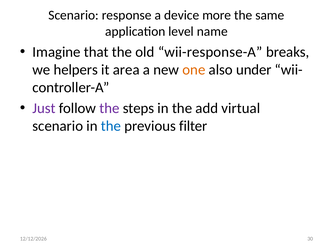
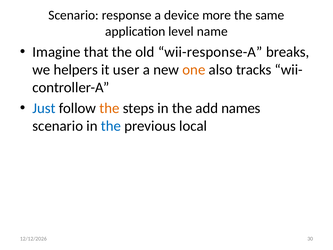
area: area -> user
under: under -> tracks
Just colour: purple -> blue
the at (109, 108) colour: purple -> orange
virtual: virtual -> names
filter: filter -> local
